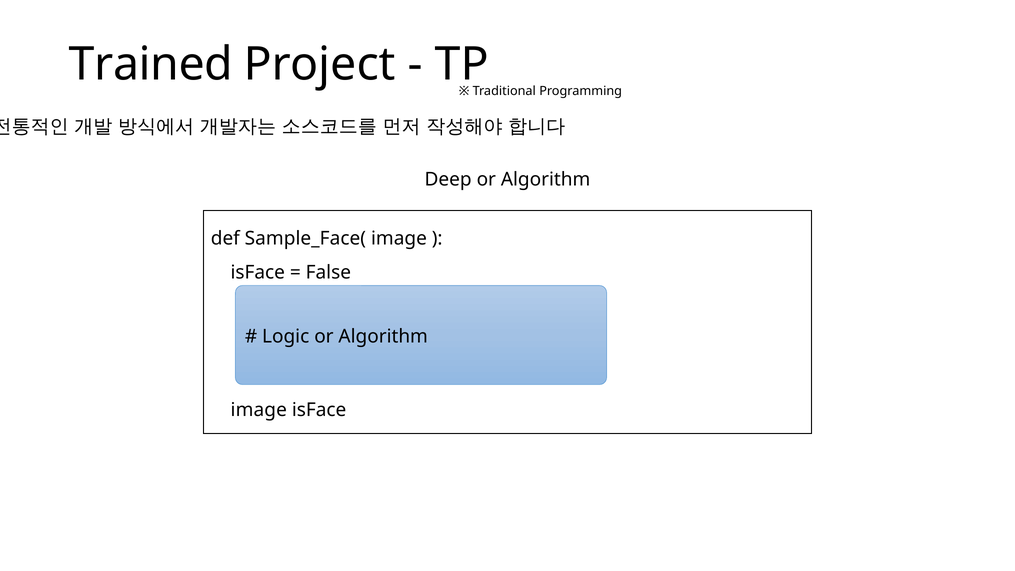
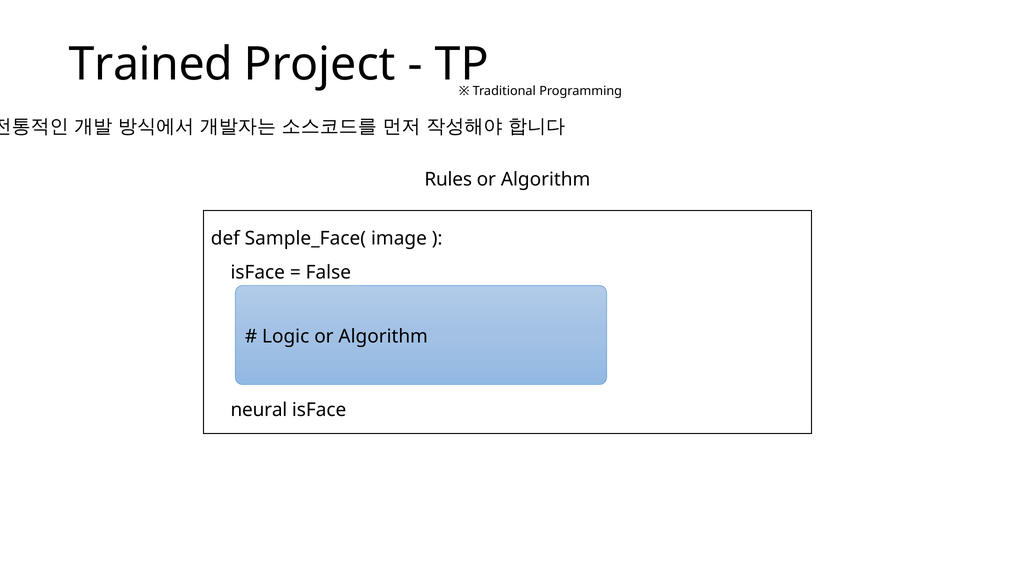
Deep: Deep -> Rules
image at (259, 410): image -> neural
